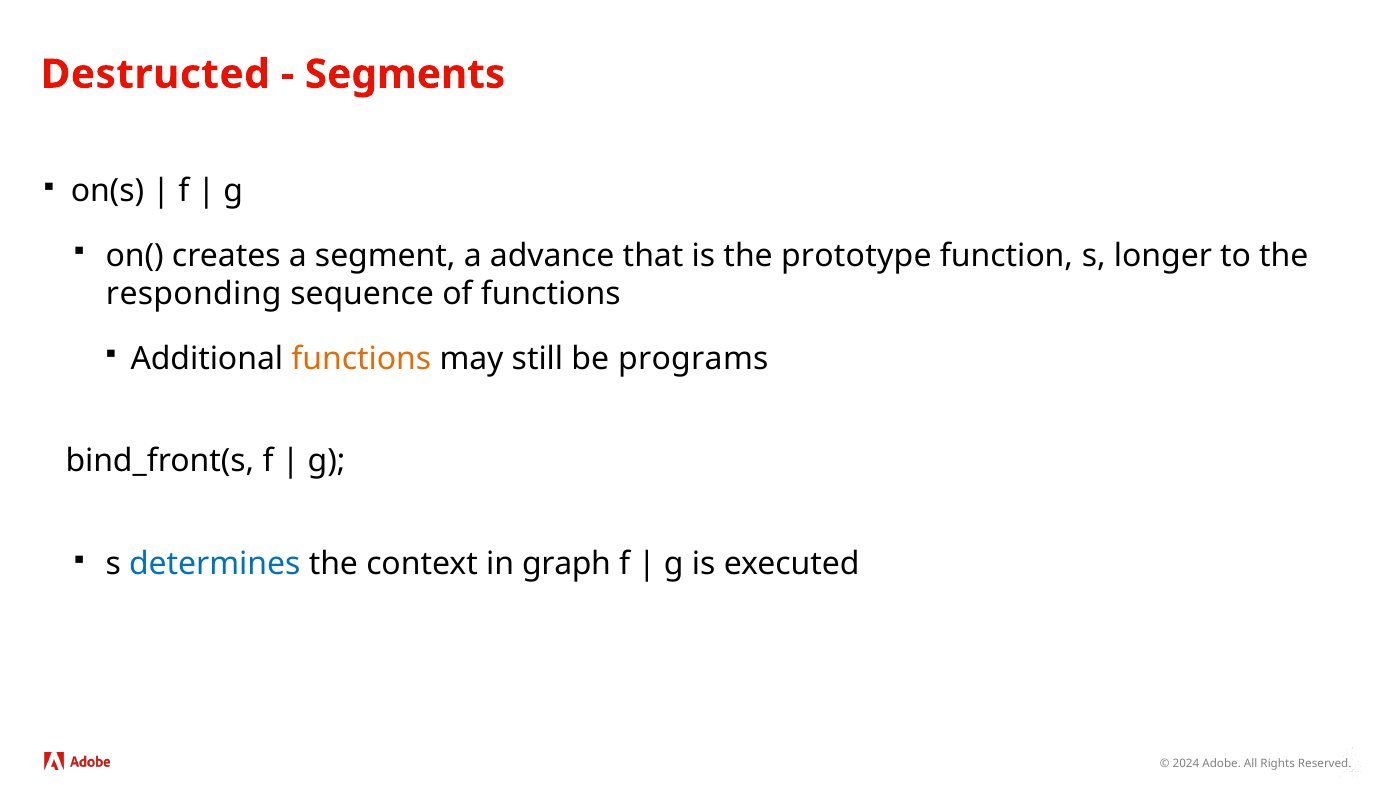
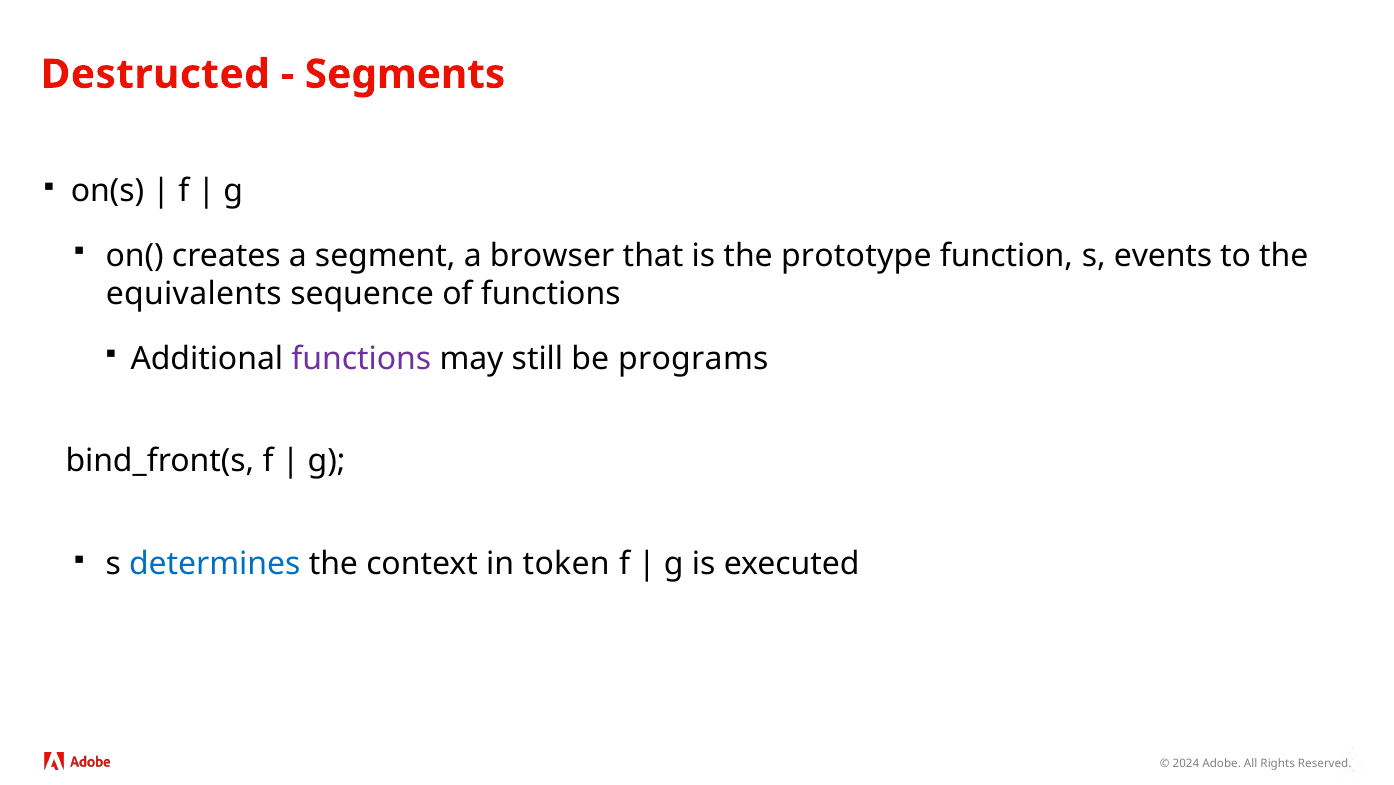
advance: advance -> browser
longer: longer -> events
responding: responding -> equivalents
functions at (361, 359) colour: orange -> purple
graph: graph -> token
